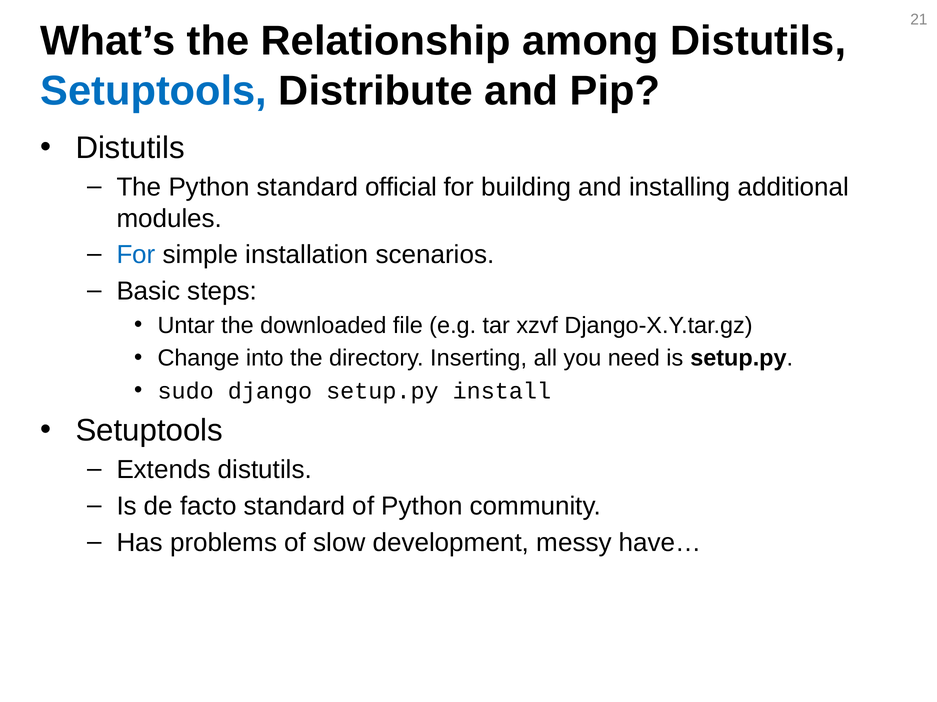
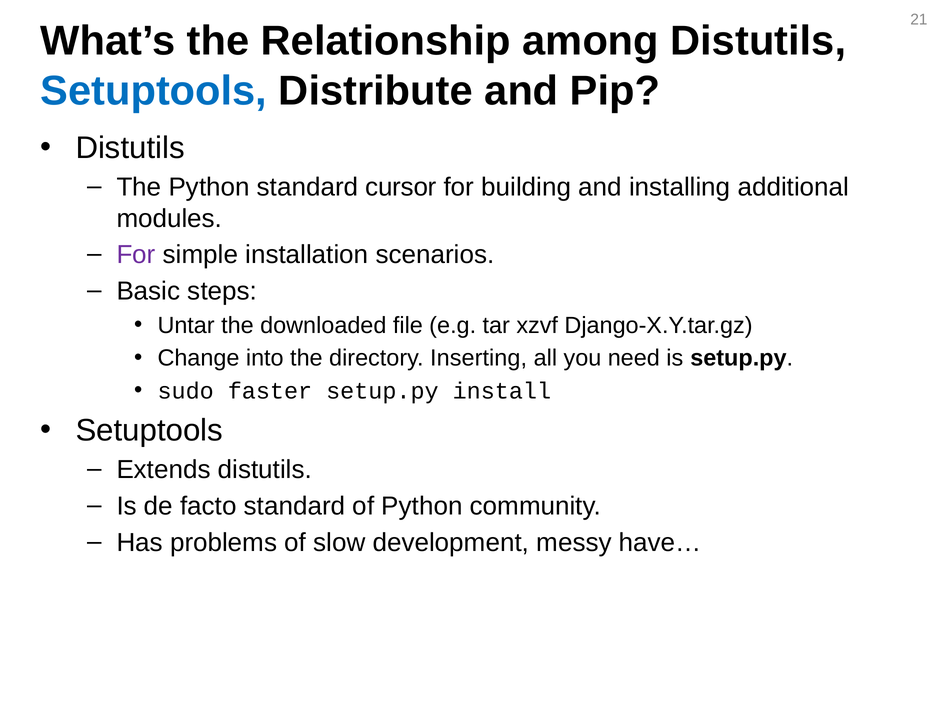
official: official -> cursor
For at (136, 255) colour: blue -> purple
django: django -> faster
